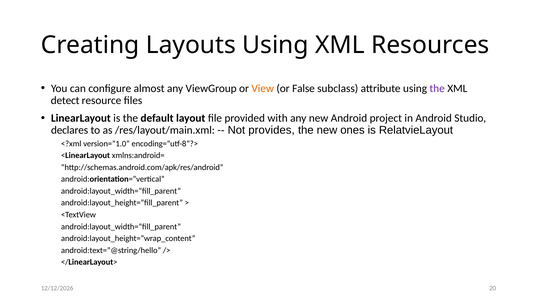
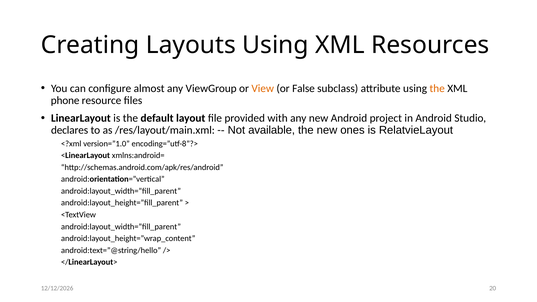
the at (437, 88) colour: purple -> orange
detect: detect -> phone
provides: provides -> available
